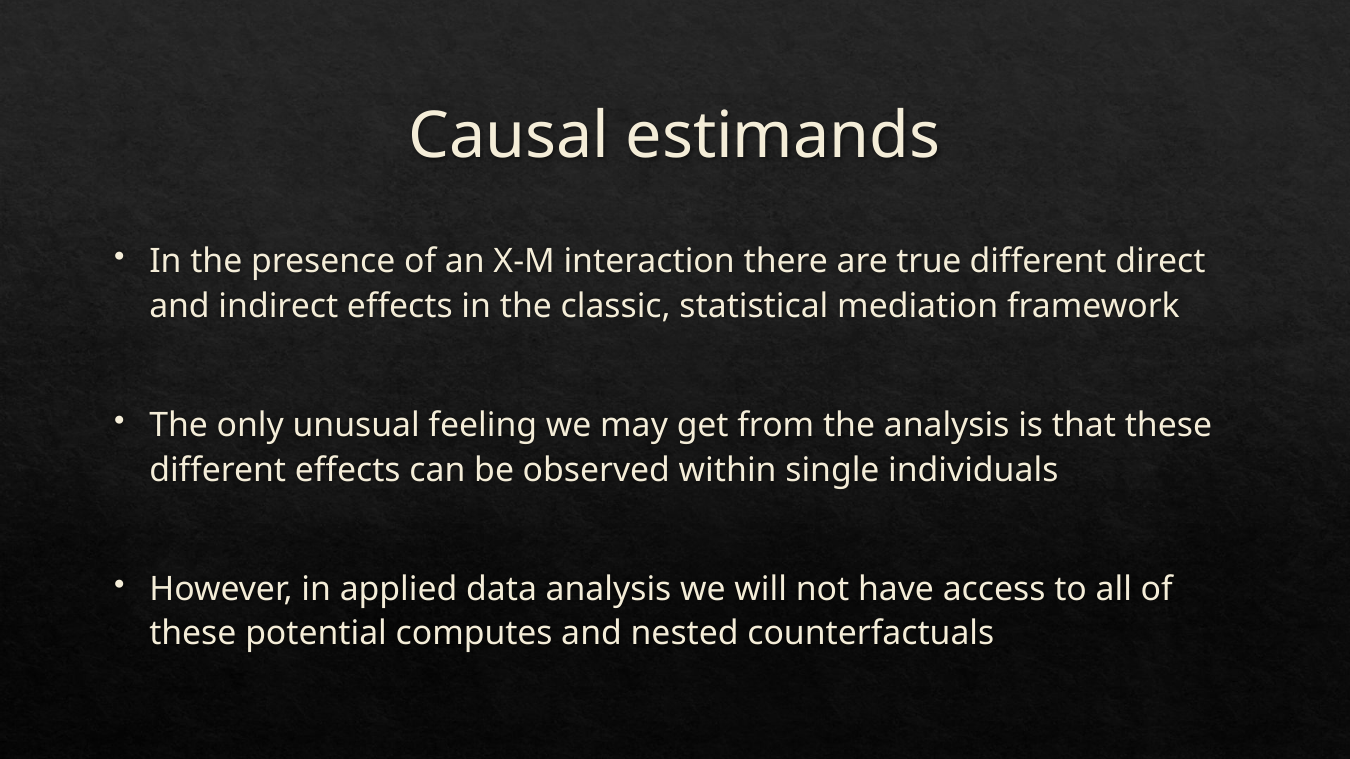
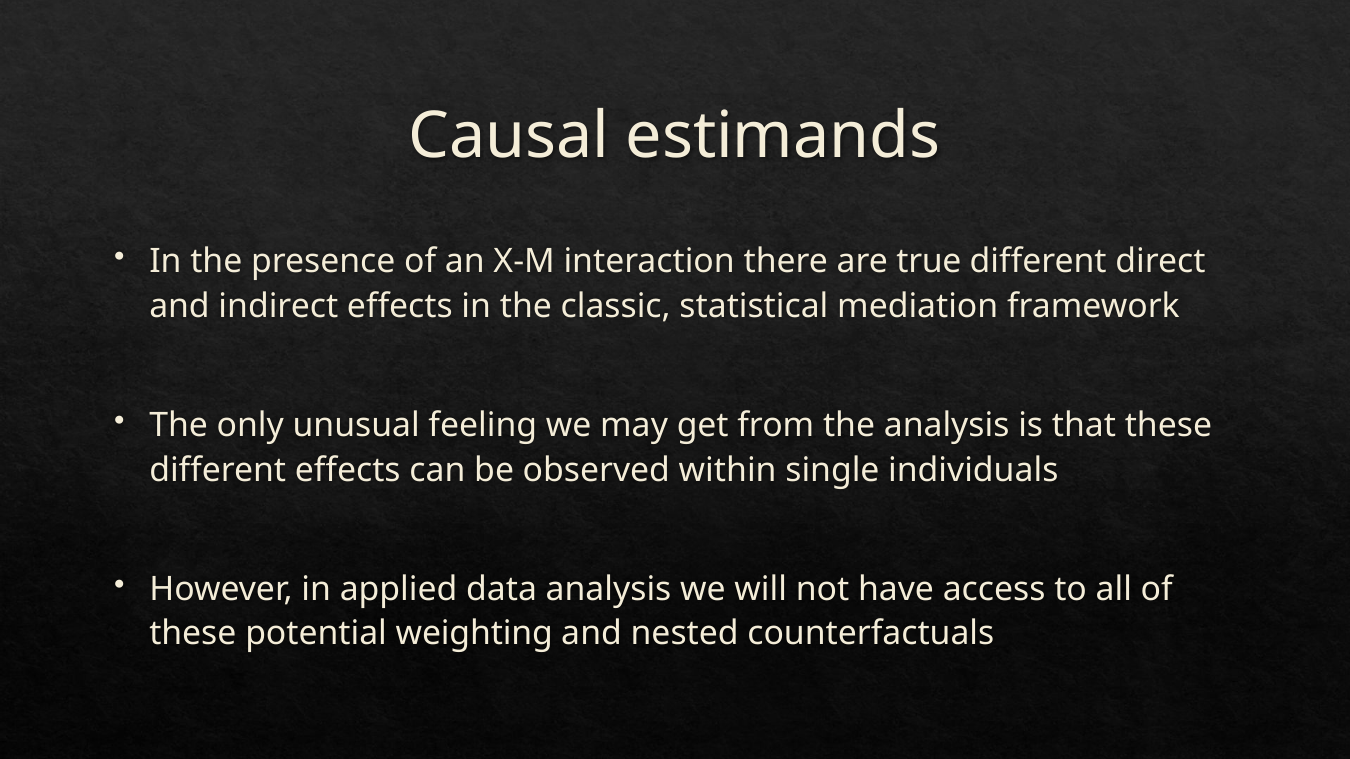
computes: computes -> weighting
